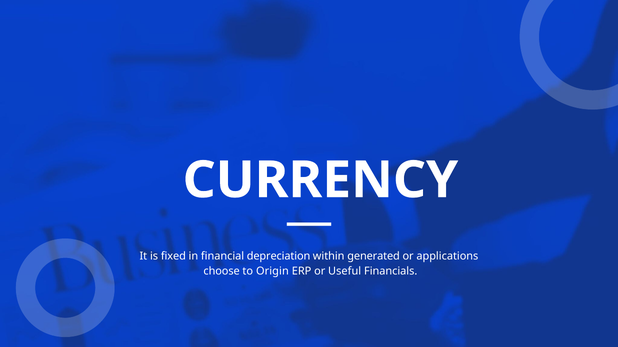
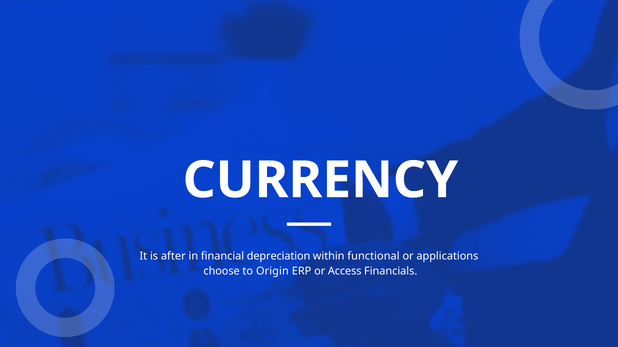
fixed: fixed -> after
generated: generated -> functional
Useful: Useful -> Access
